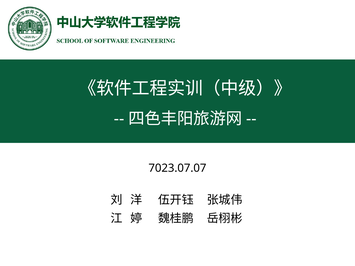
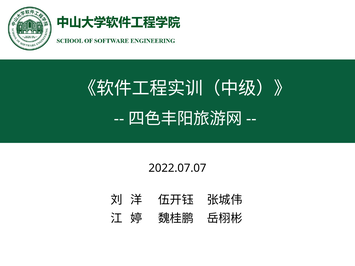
7023.07.07: 7023.07.07 -> 2022.07.07
